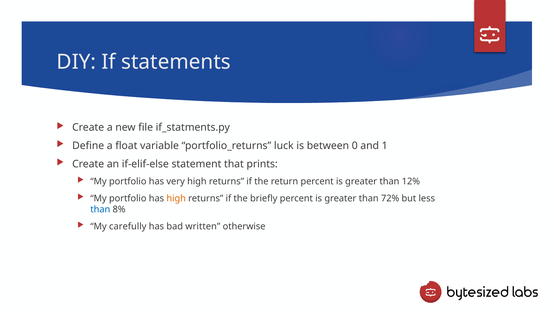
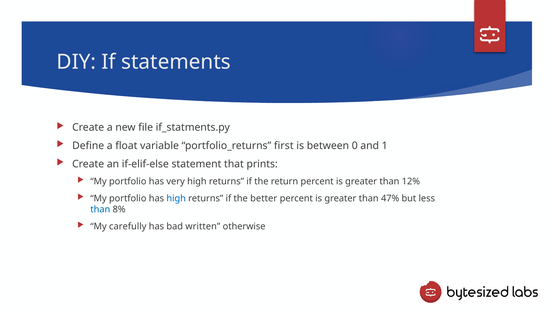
luck: luck -> first
high at (176, 198) colour: orange -> blue
briefly: briefly -> better
72%: 72% -> 47%
